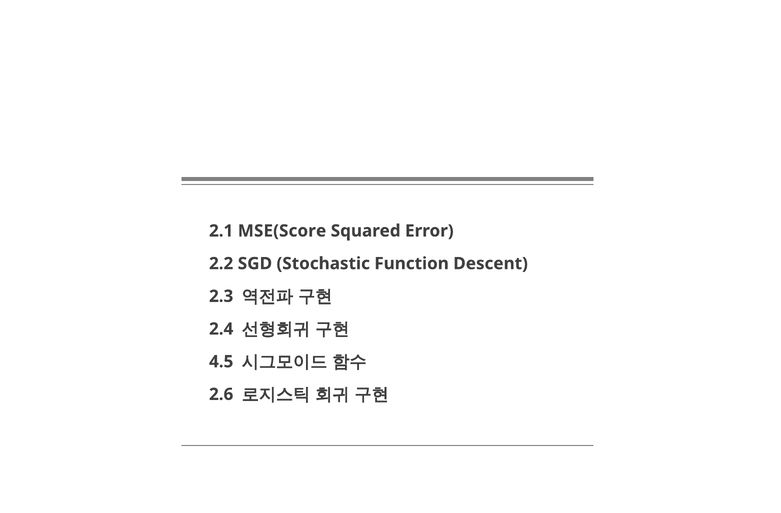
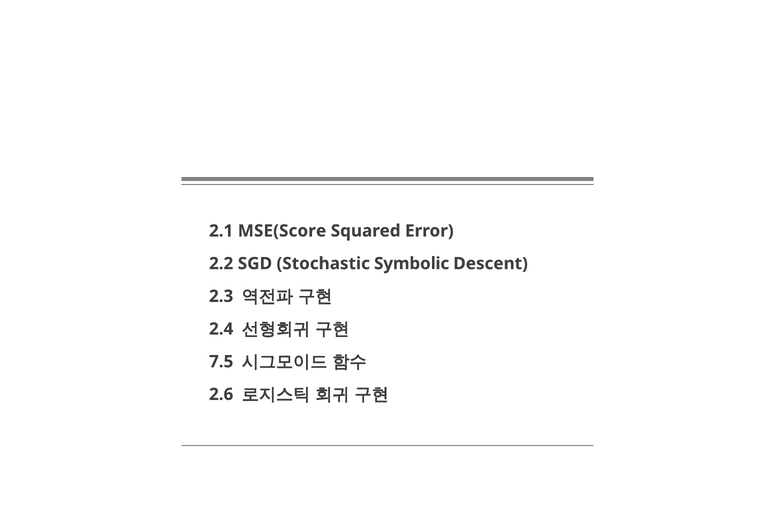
Function: Function -> Symbolic
4.5: 4.5 -> 7.5
